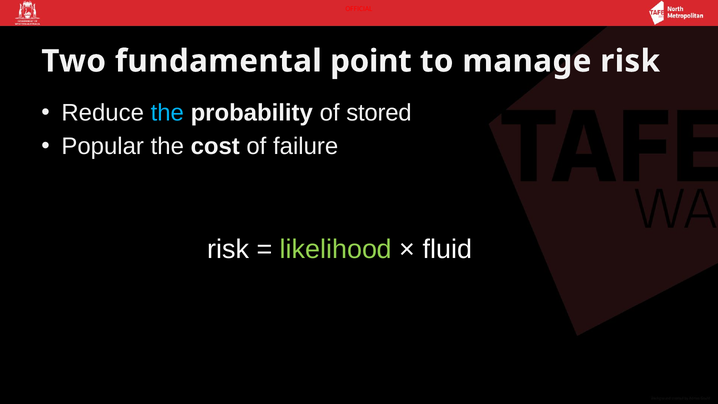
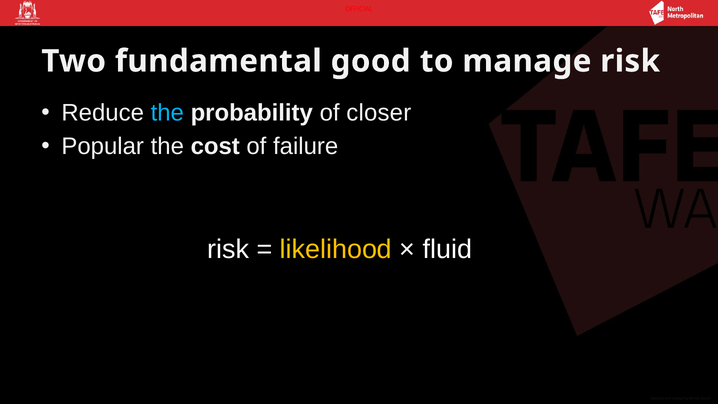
point: point -> good
stored: stored -> closer
likelihood colour: light green -> yellow
